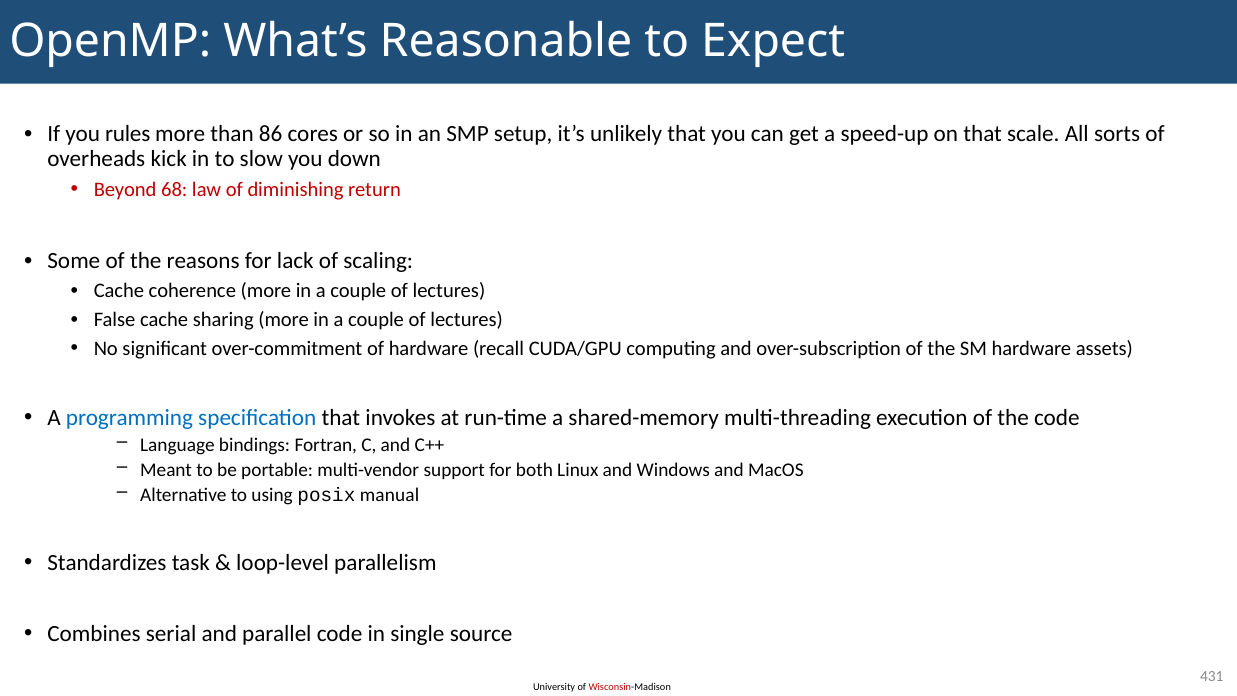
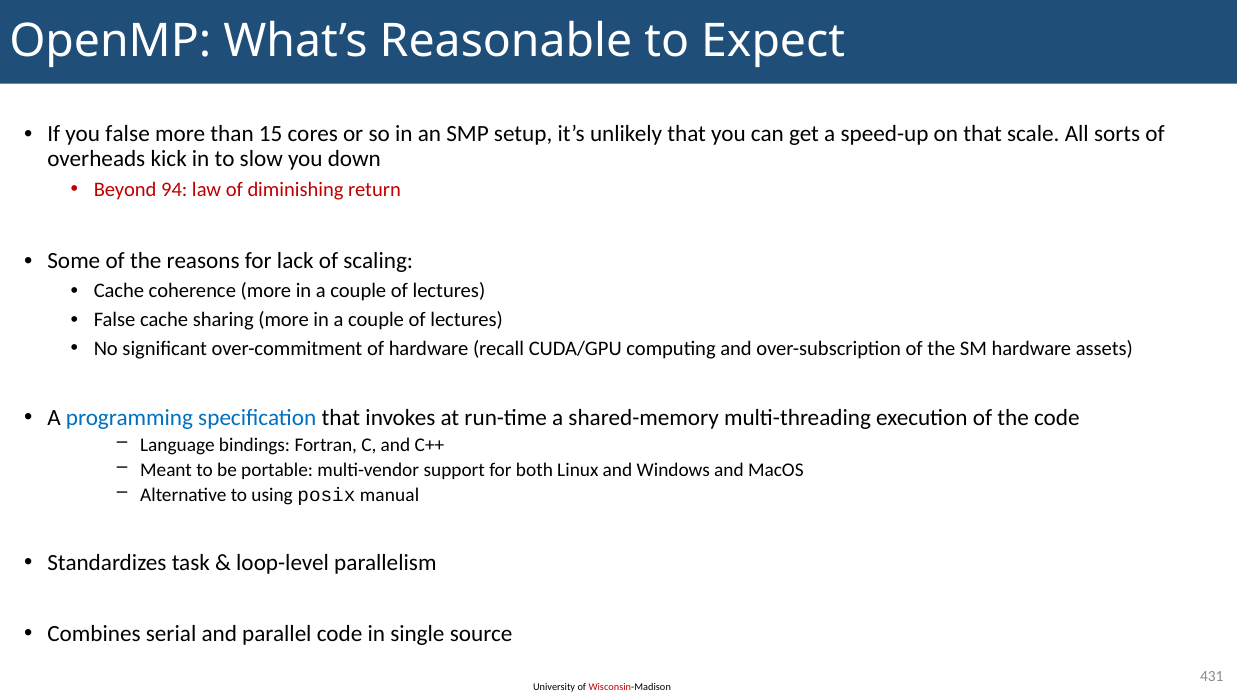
you rules: rules -> false
86: 86 -> 15
68: 68 -> 94
